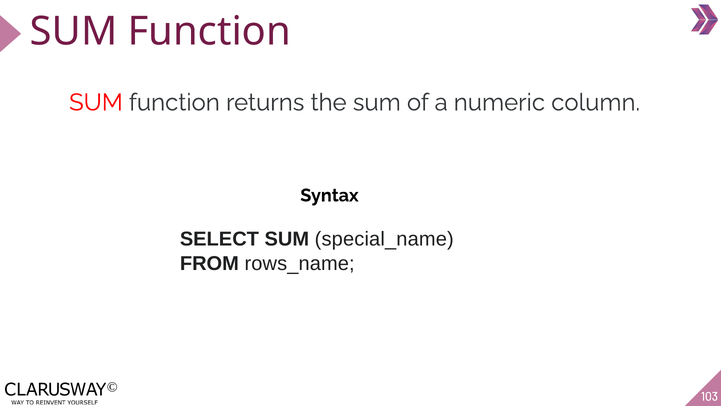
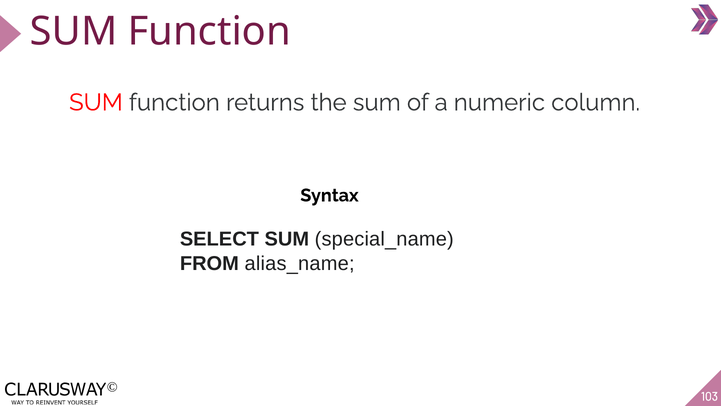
rows_name: rows_name -> alias_name
